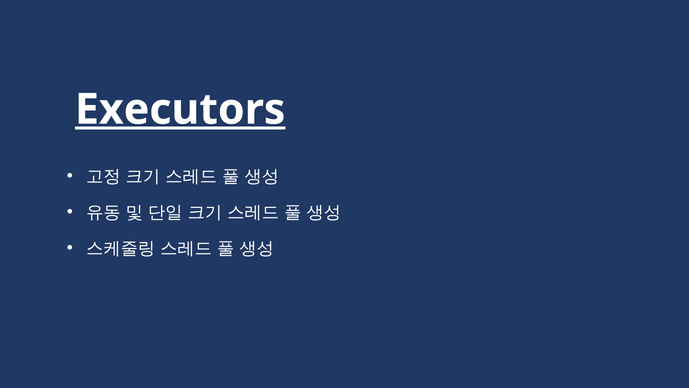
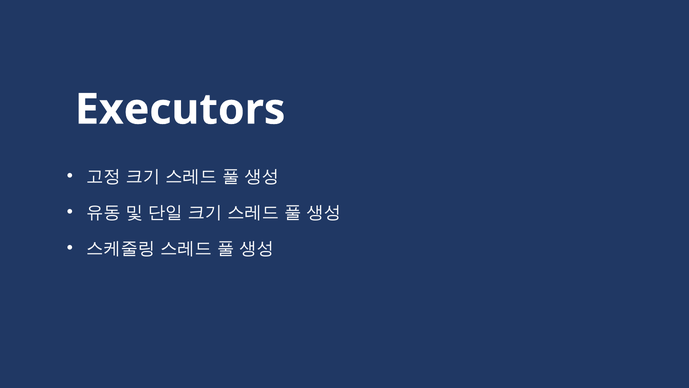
Executors underline: present -> none
